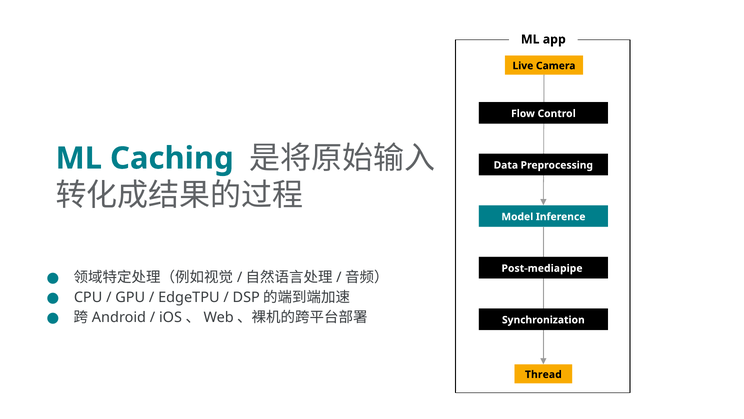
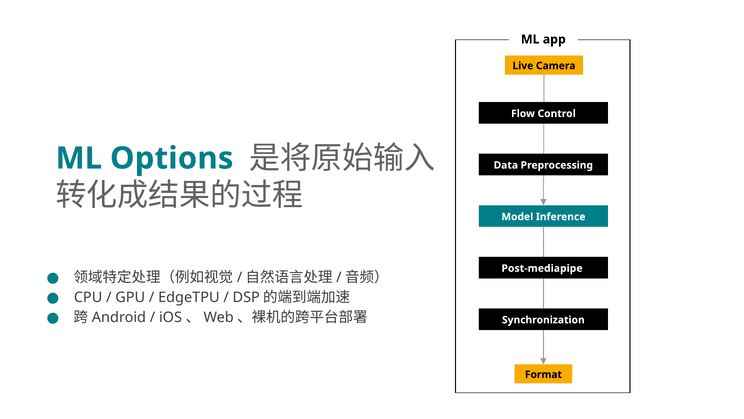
Caching: Caching -> Options
Thread: Thread -> Format
